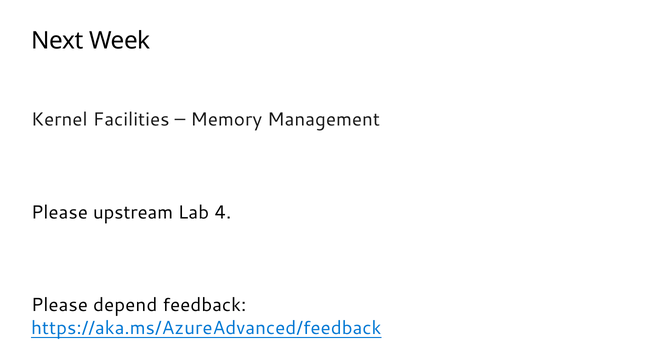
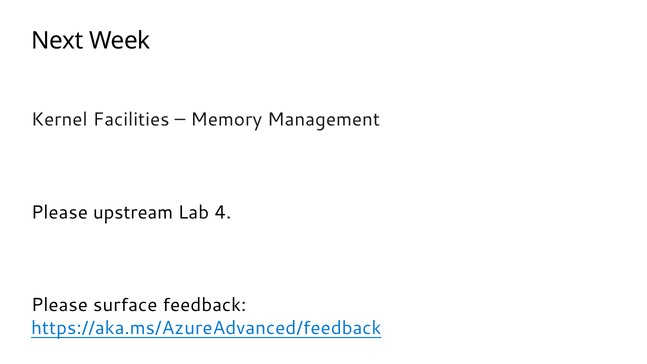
depend: depend -> surface
